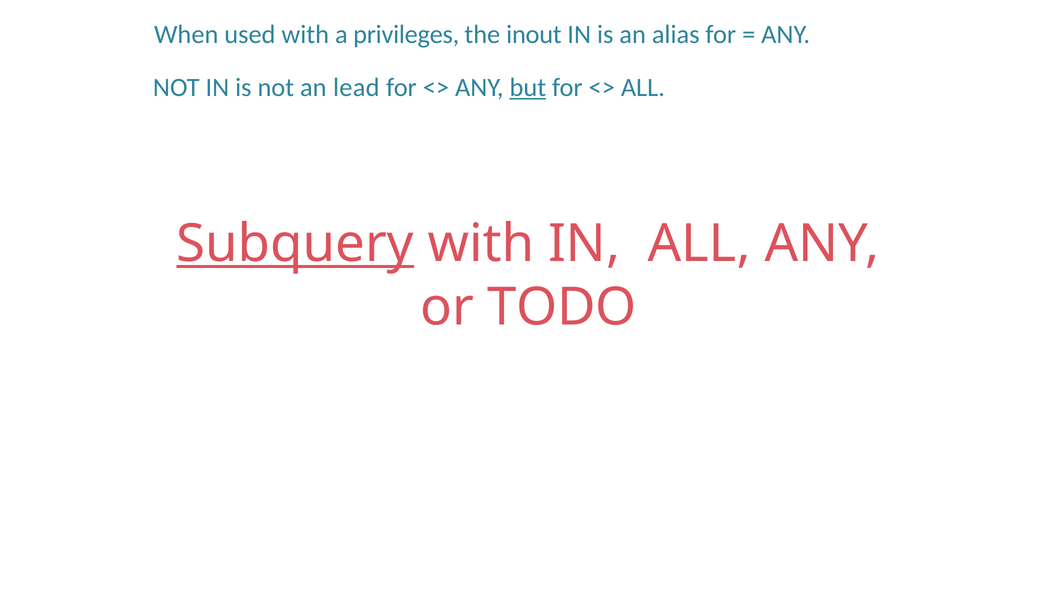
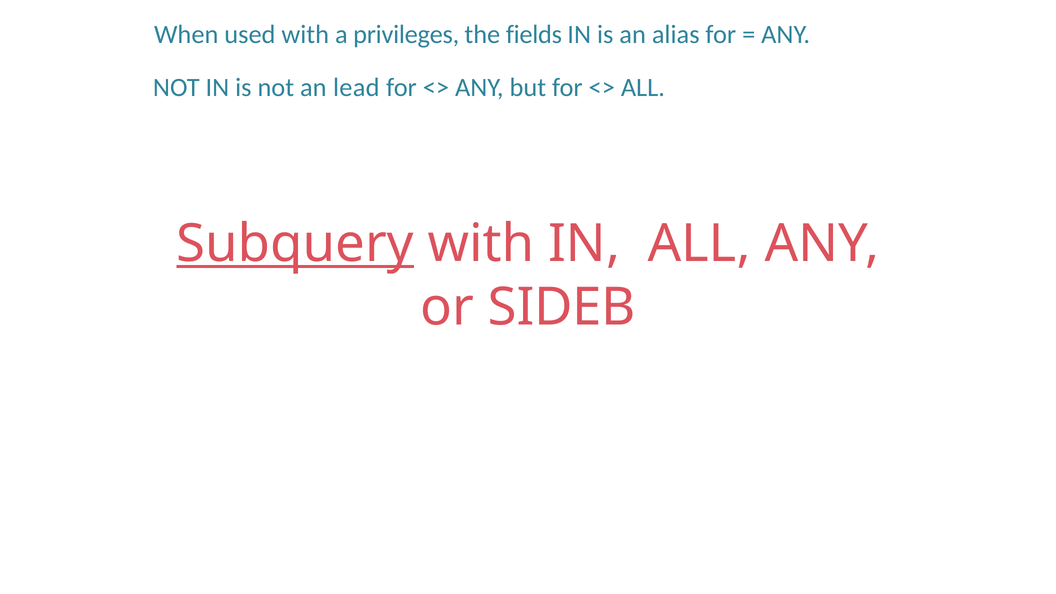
inout: inout -> fields
but underline: present -> none
TODO: TODO -> SIDEB
